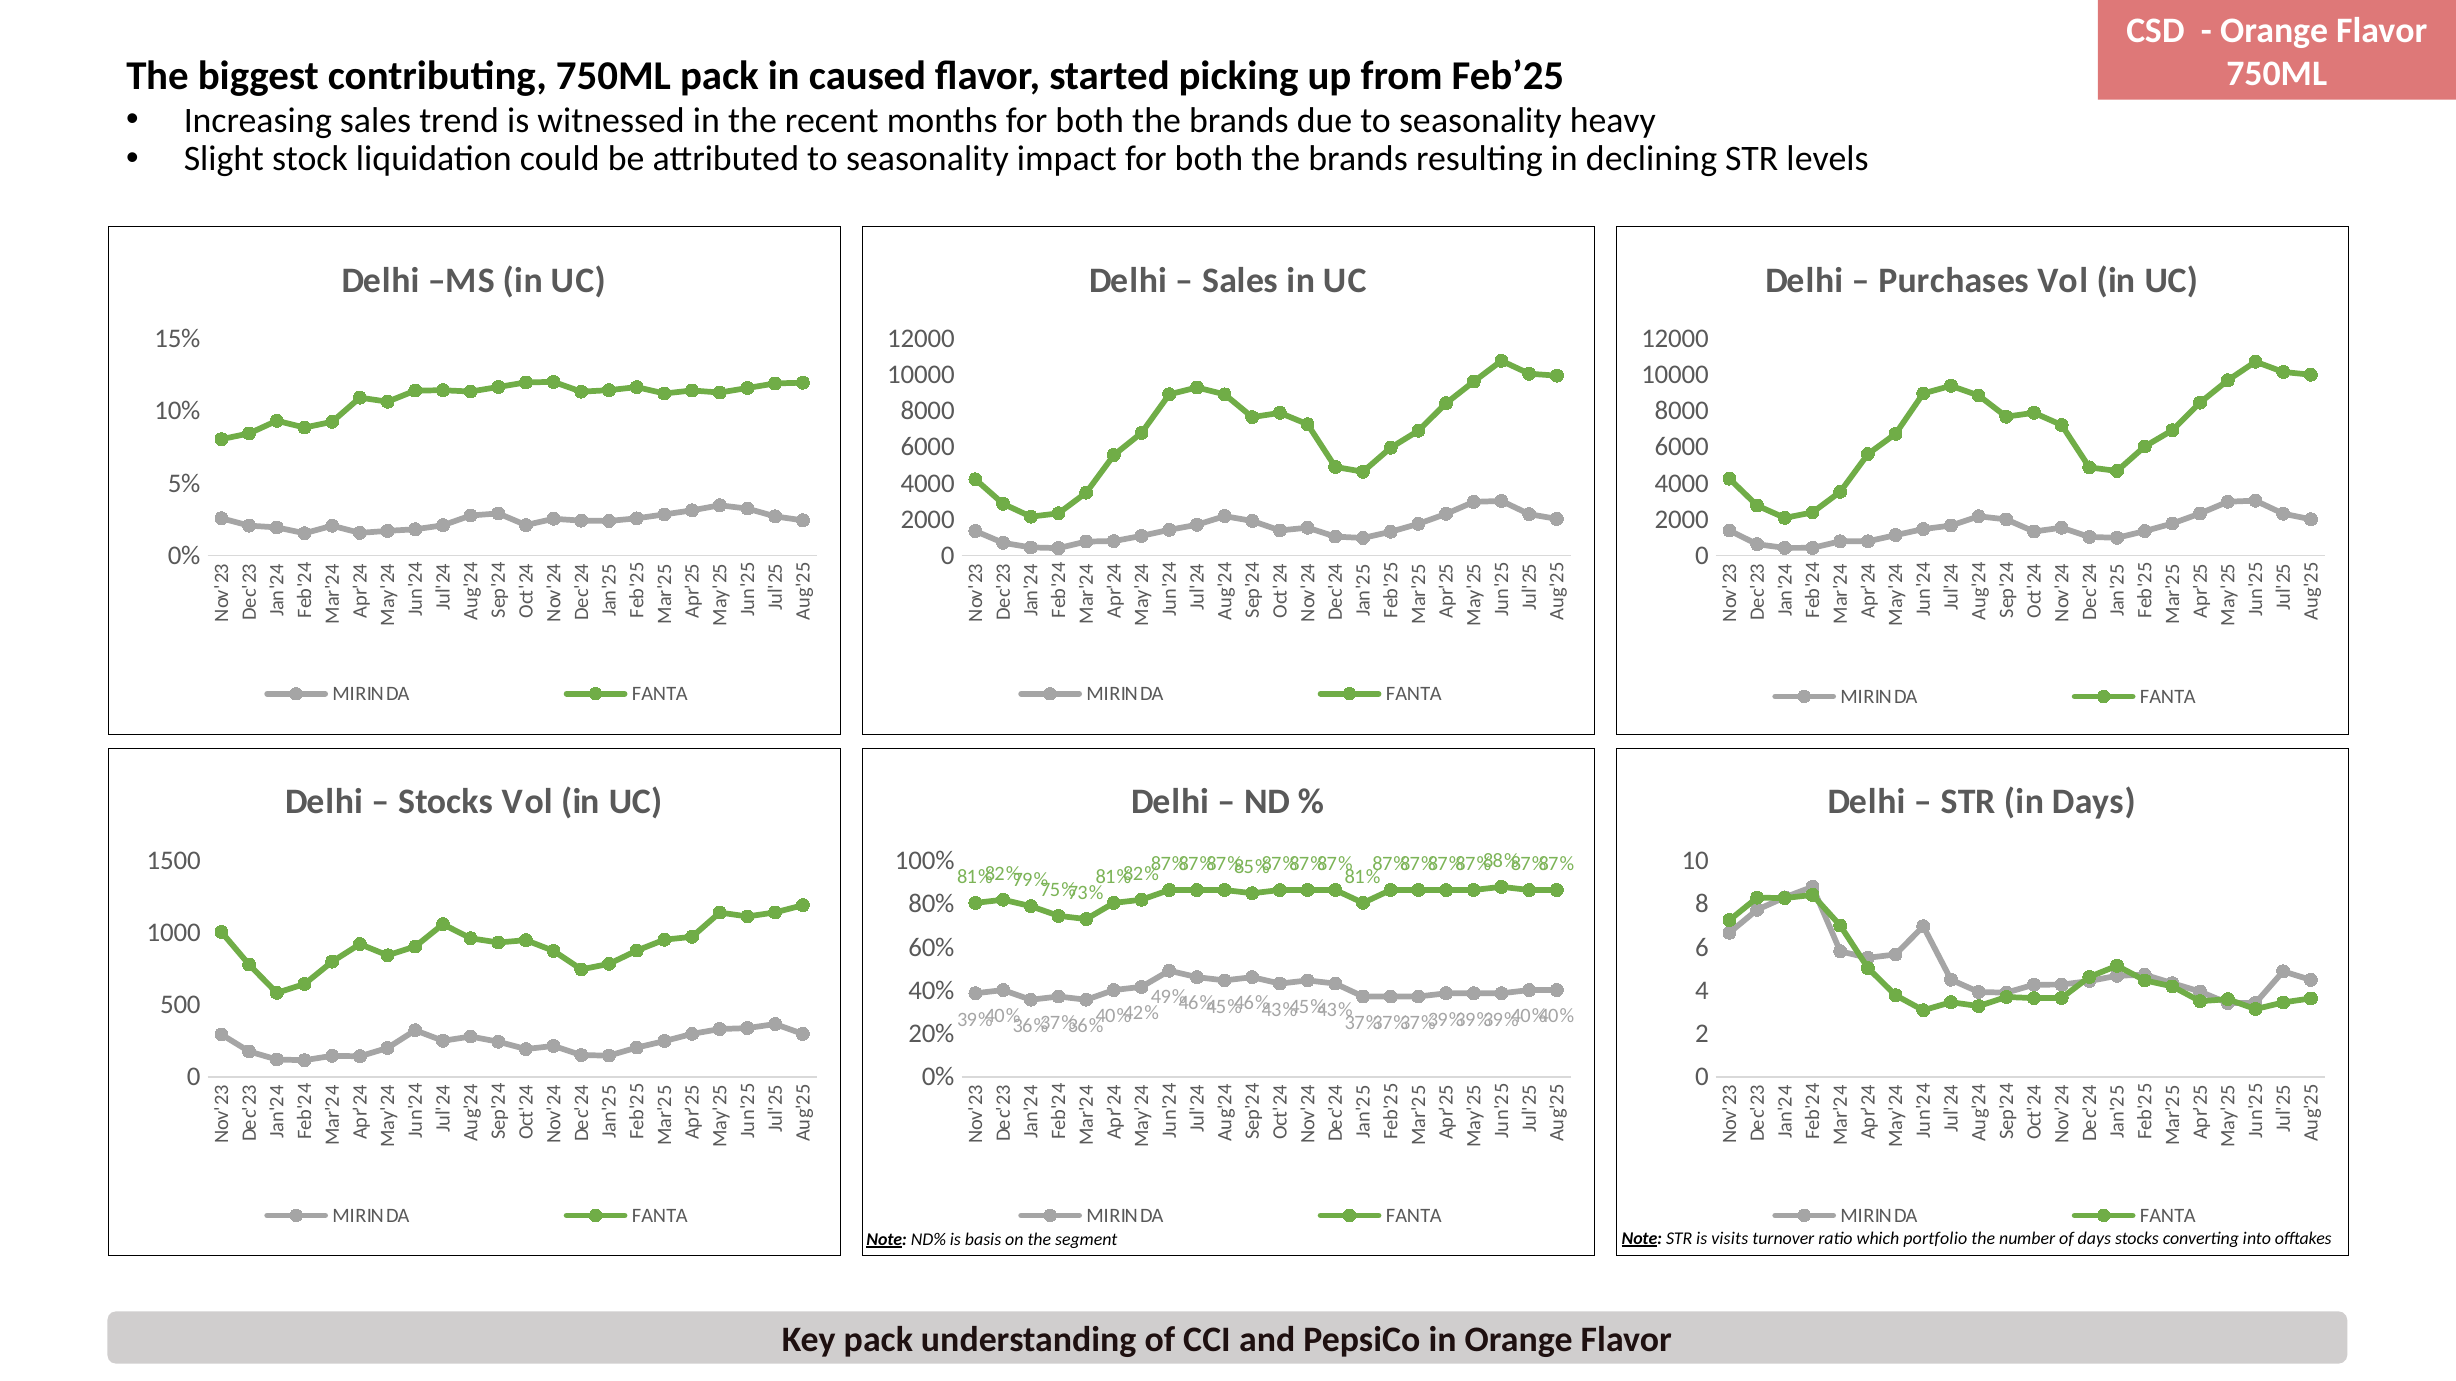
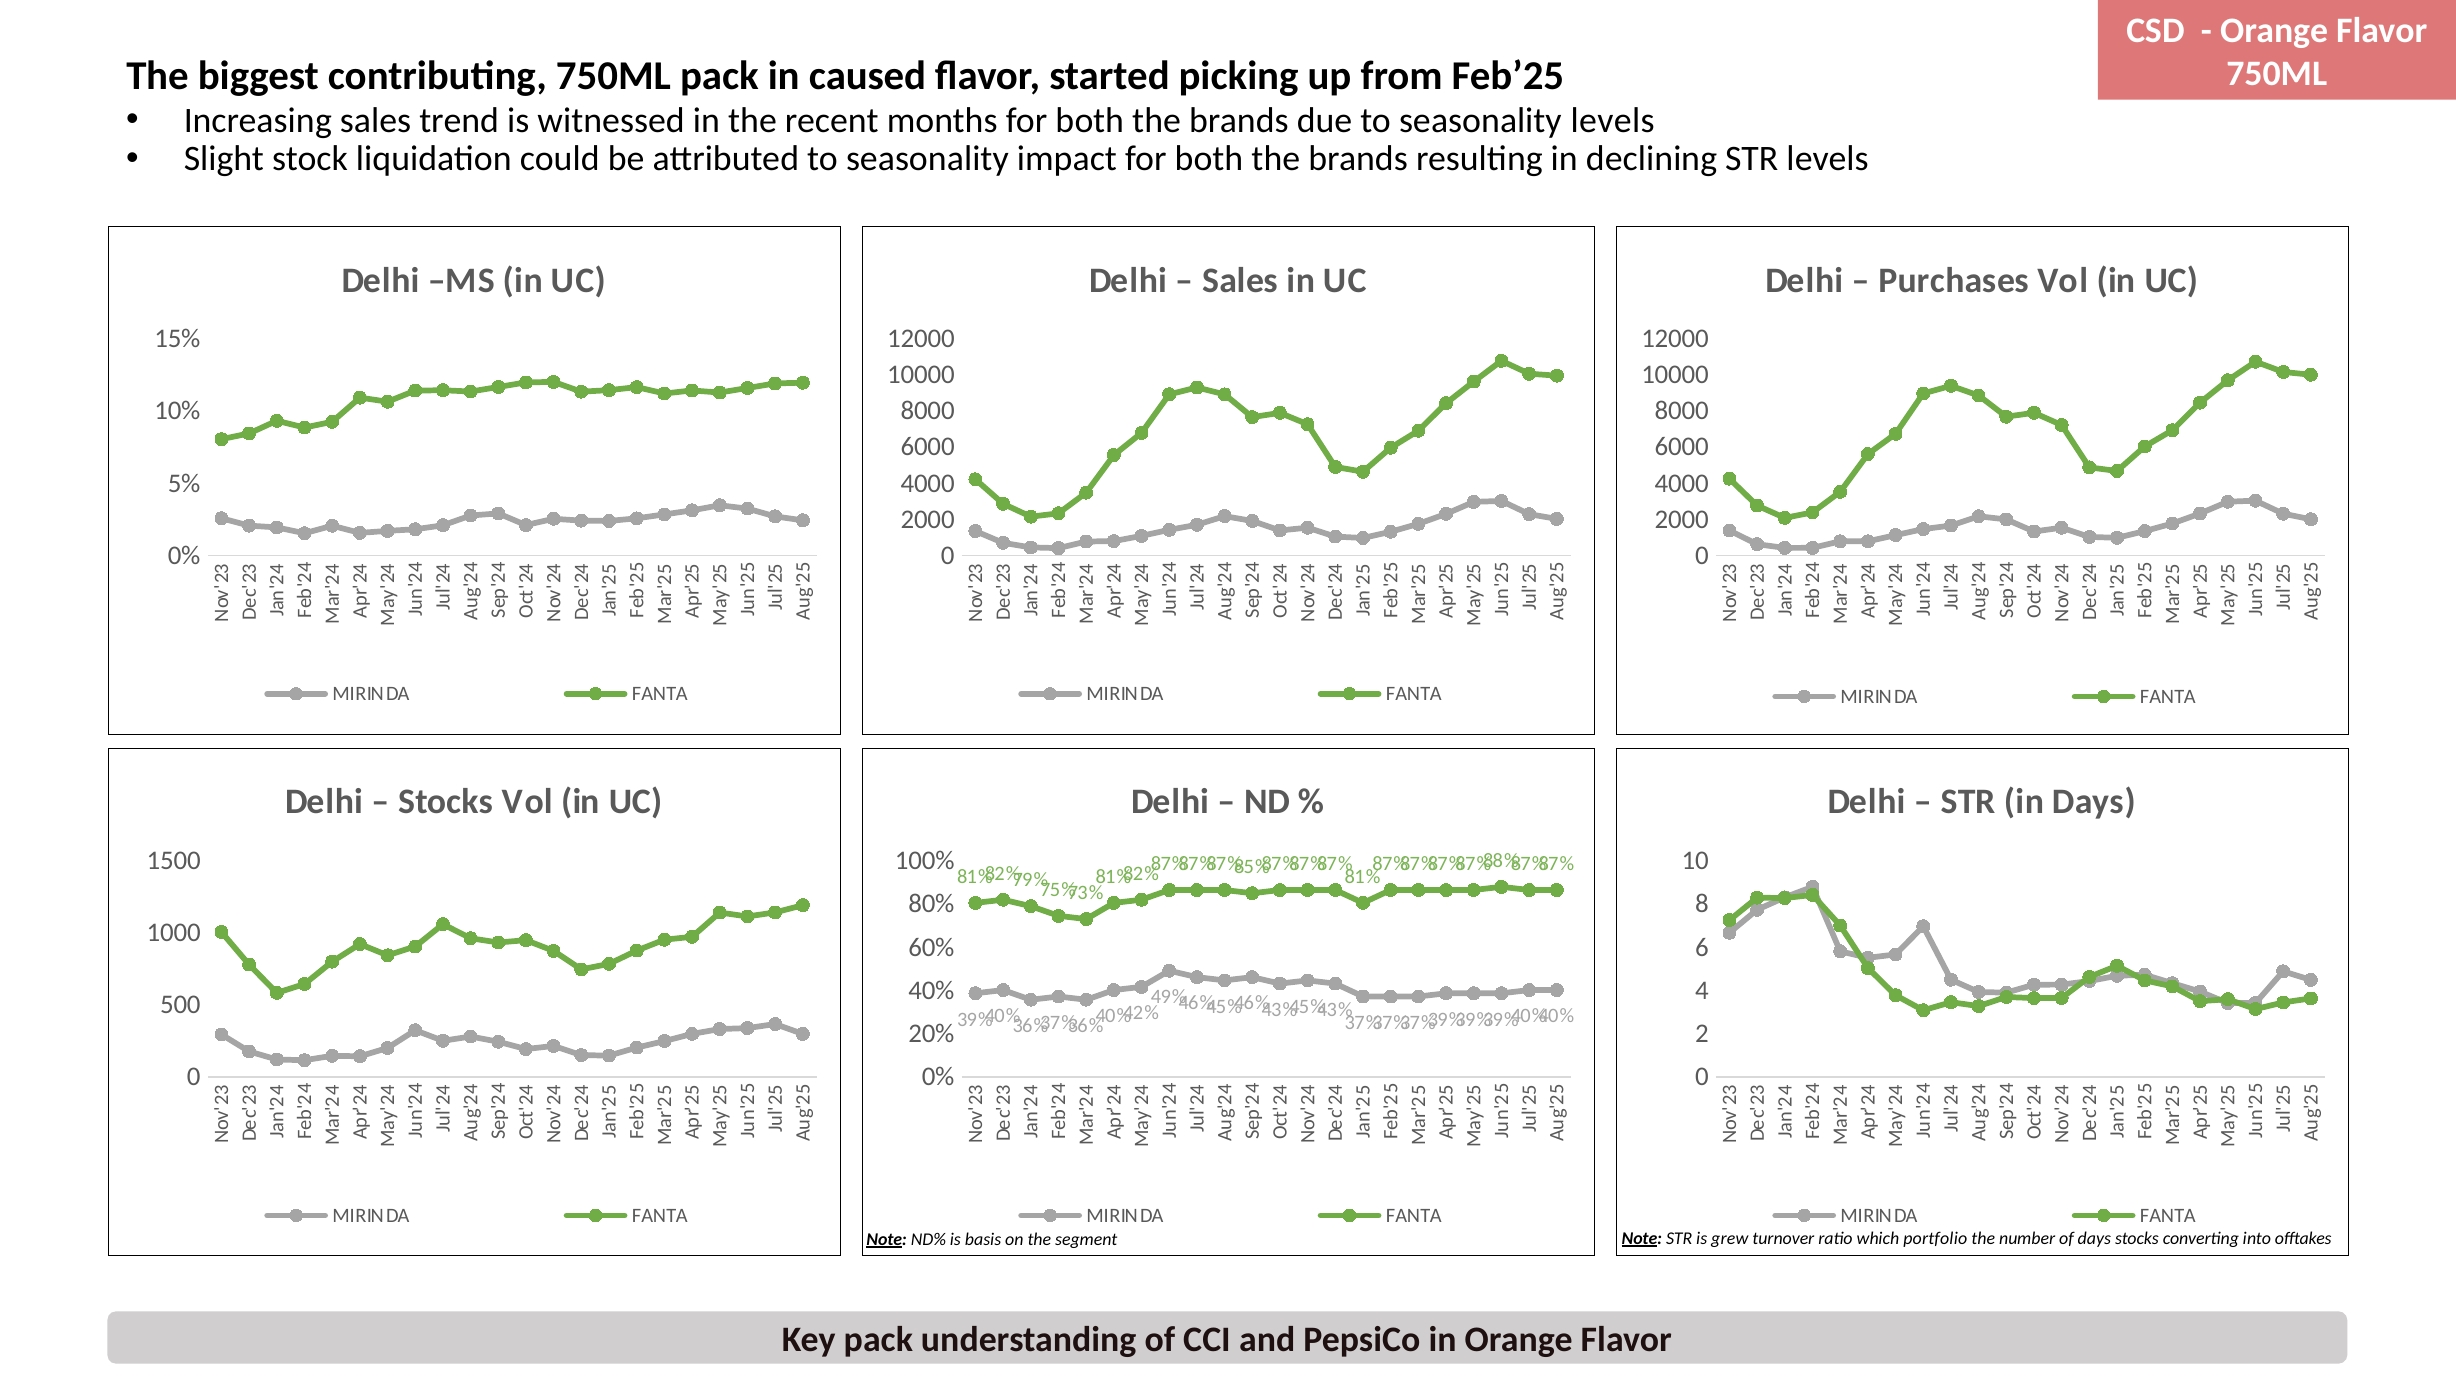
seasonality heavy: heavy -> levels
visits: visits -> grew
